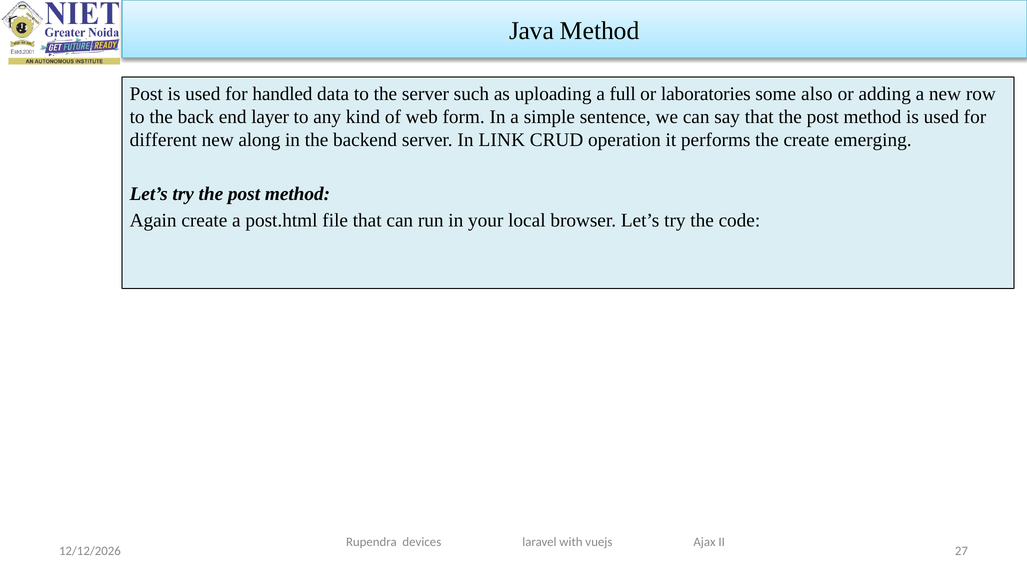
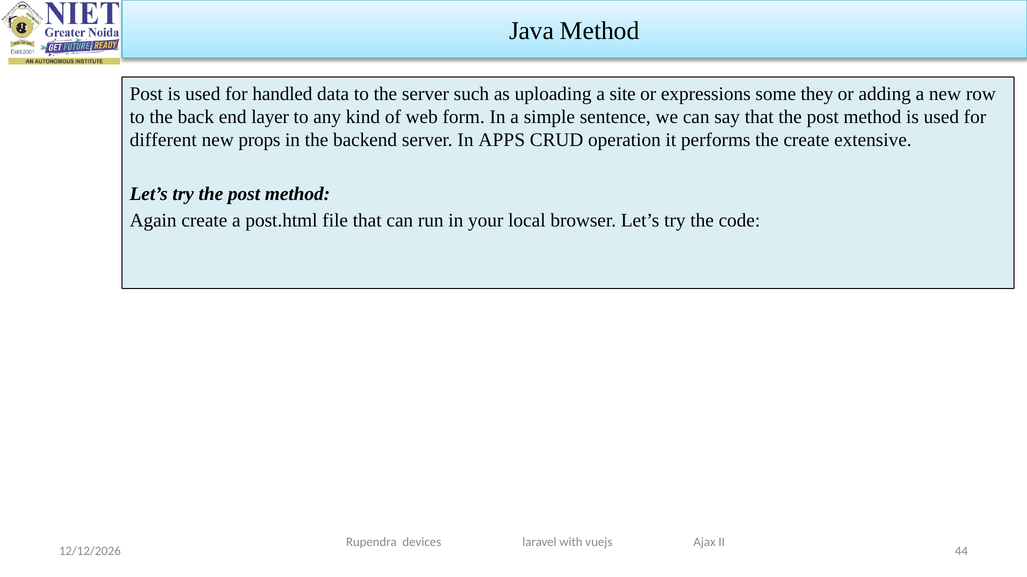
full: full -> site
laboratories: laboratories -> expressions
also: also -> they
along: along -> props
LINK: LINK -> APPS
emerging: emerging -> extensive
27: 27 -> 44
